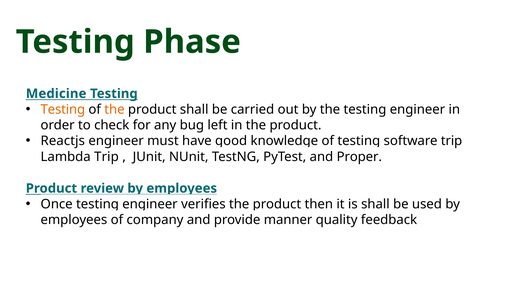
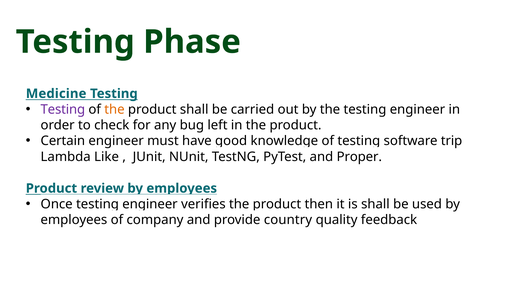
Testing at (63, 109) colour: orange -> purple
Reactjs: Reactjs -> Certain
Lambda Trip: Trip -> Like
manner: manner -> country
